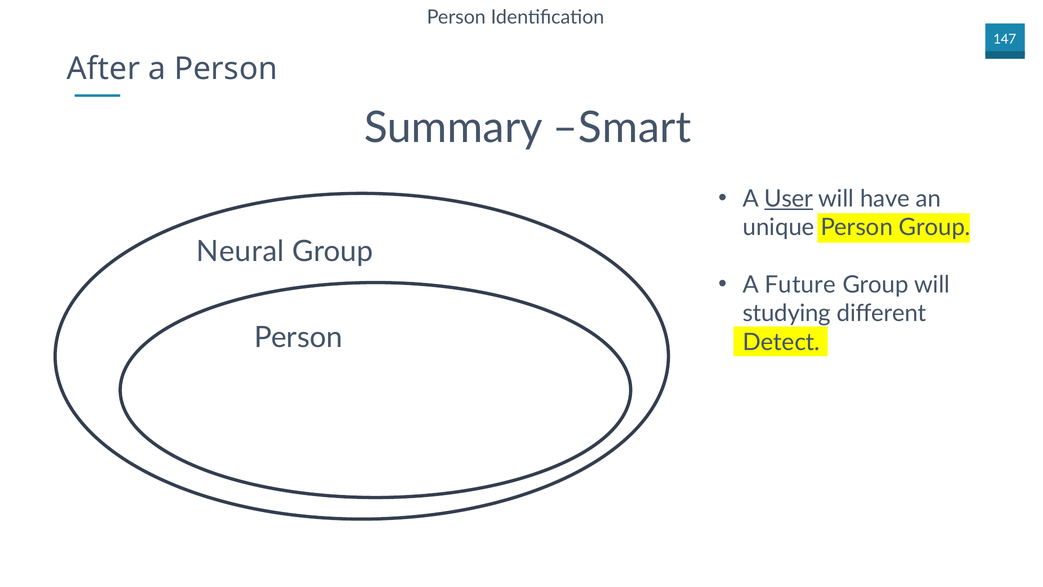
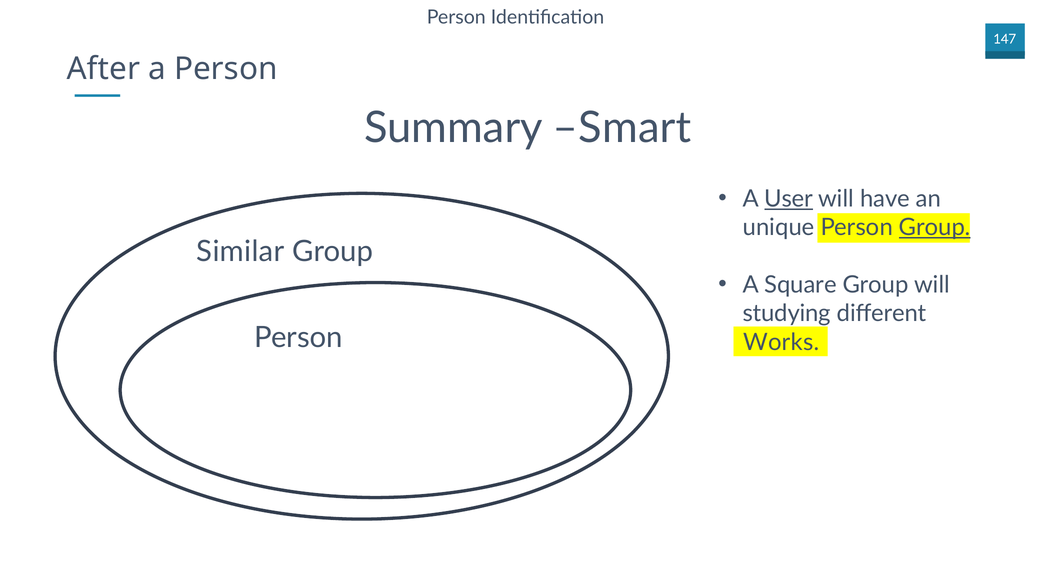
Group at (935, 227) underline: none -> present
Neural: Neural -> Similar
Future: Future -> Square
Detect: Detect -> Works
